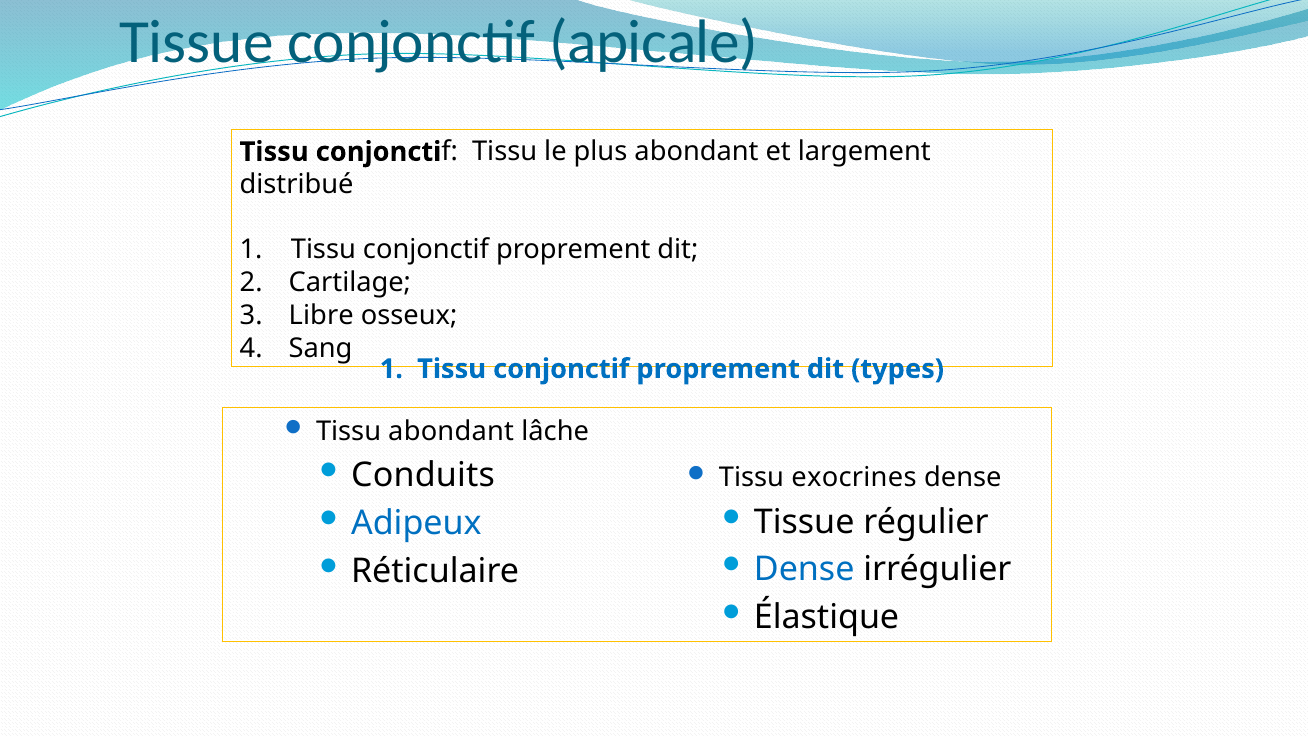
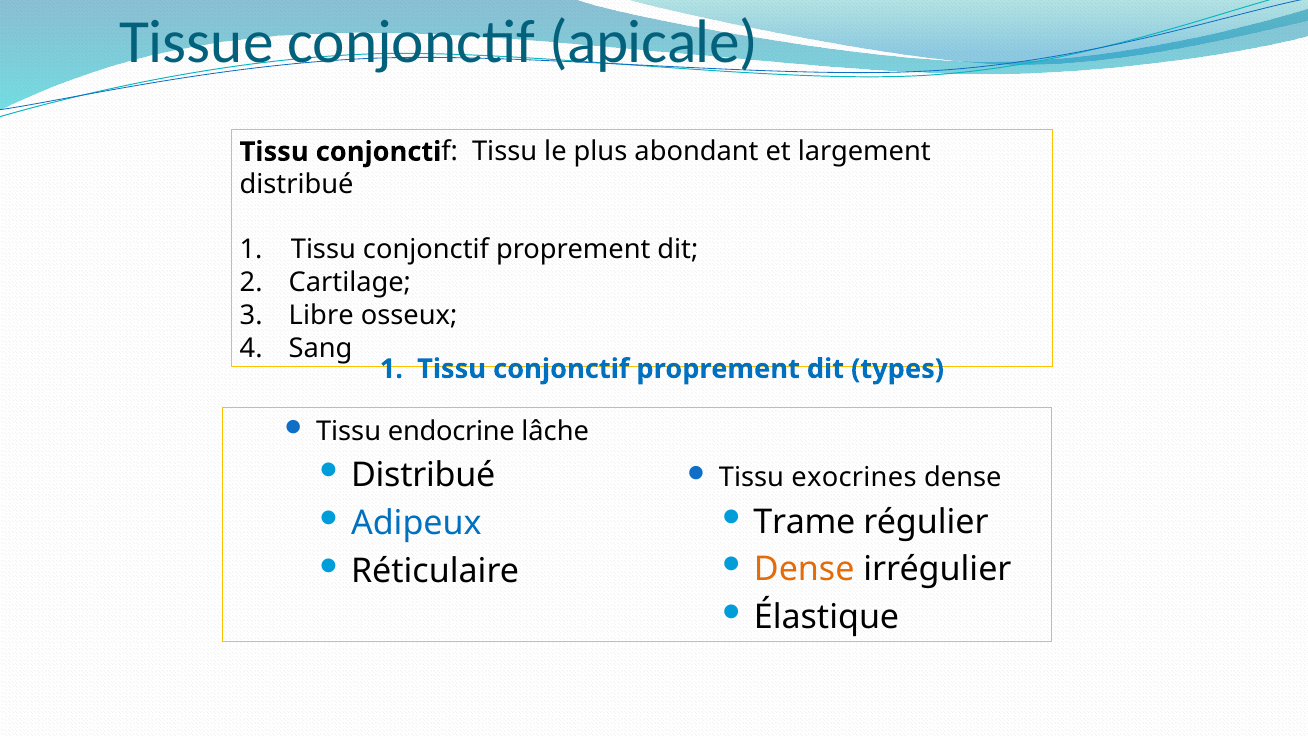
Tissu abondant: abondant -> endocrine
Conduits at (423, 475): Conduits -> Distribué
Tissue at (804, 522): Tissue -> Trame
Dense at (804, 570) colour: blue -> orange
